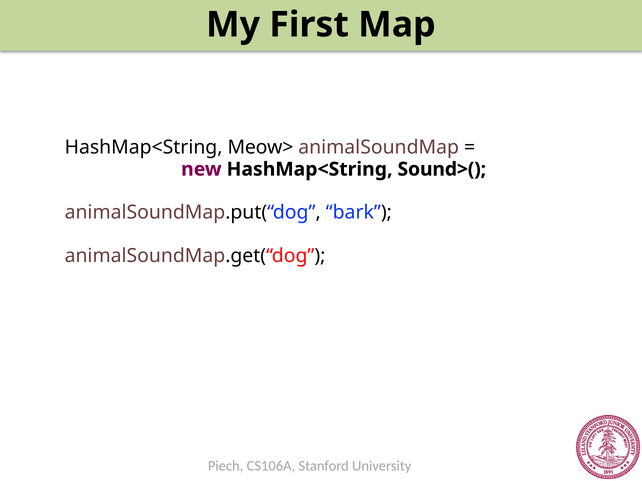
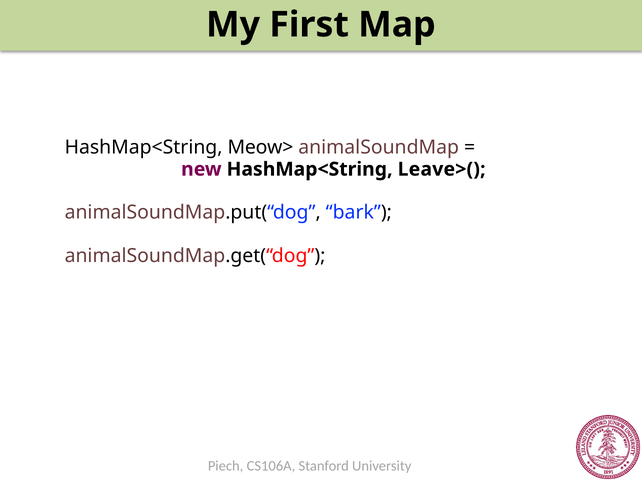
Sound>(: Sound>( -> Leave>(
